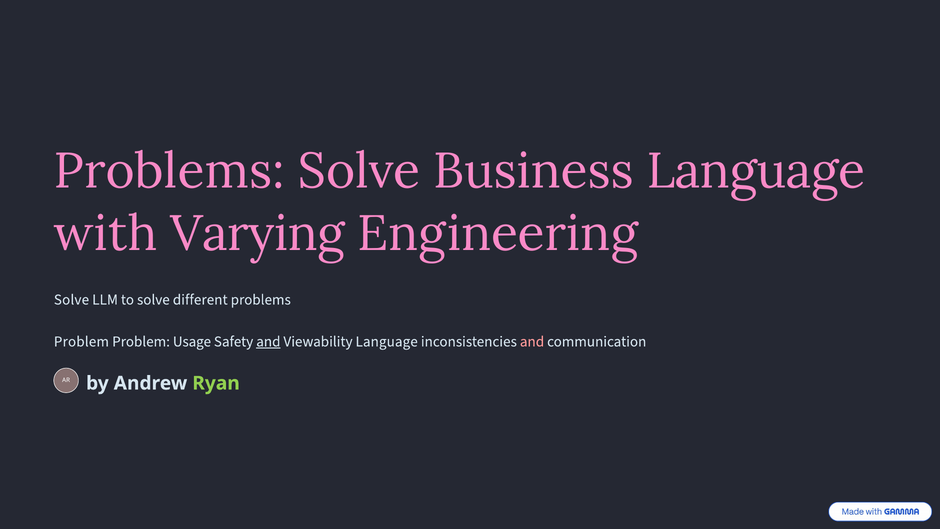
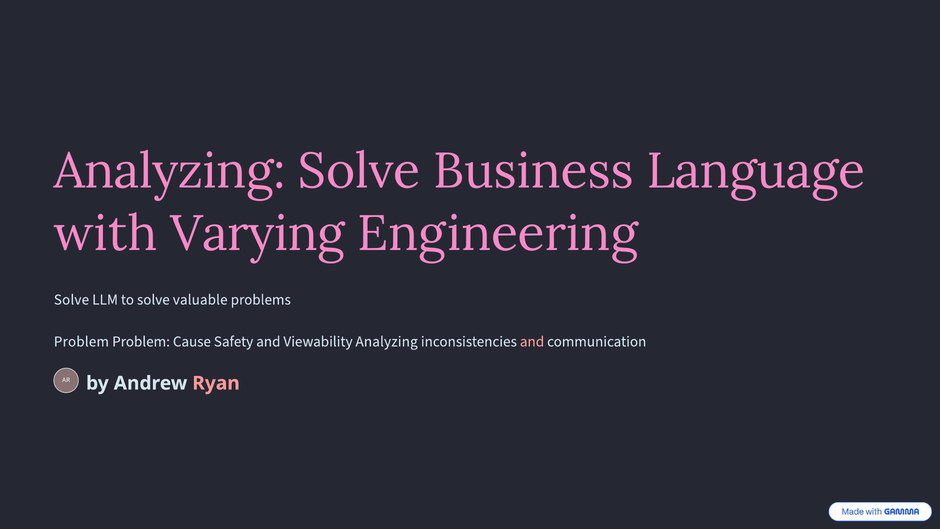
Problems at (169, 171): Problems -> Analyzing
different: different -> valuable
Usage: Usage -> Cause
and at (268, 341) underline: present -> none
Viewability Language: Language -> Analyzing
Ryan colour: light green -> pink
